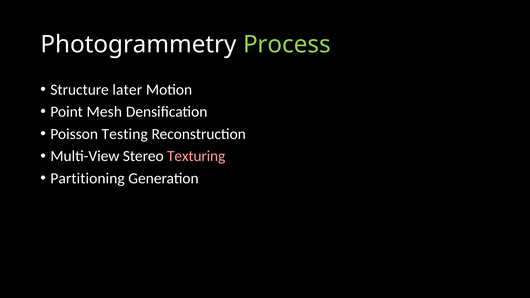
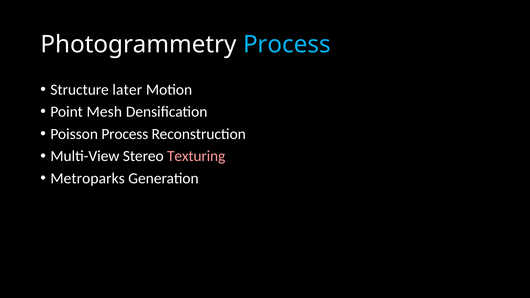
Process at (287, 45) colour: light green -> light blue
Poisson Testing: Testing -> Process
Partitioning: Partitioning -> Metroparks
